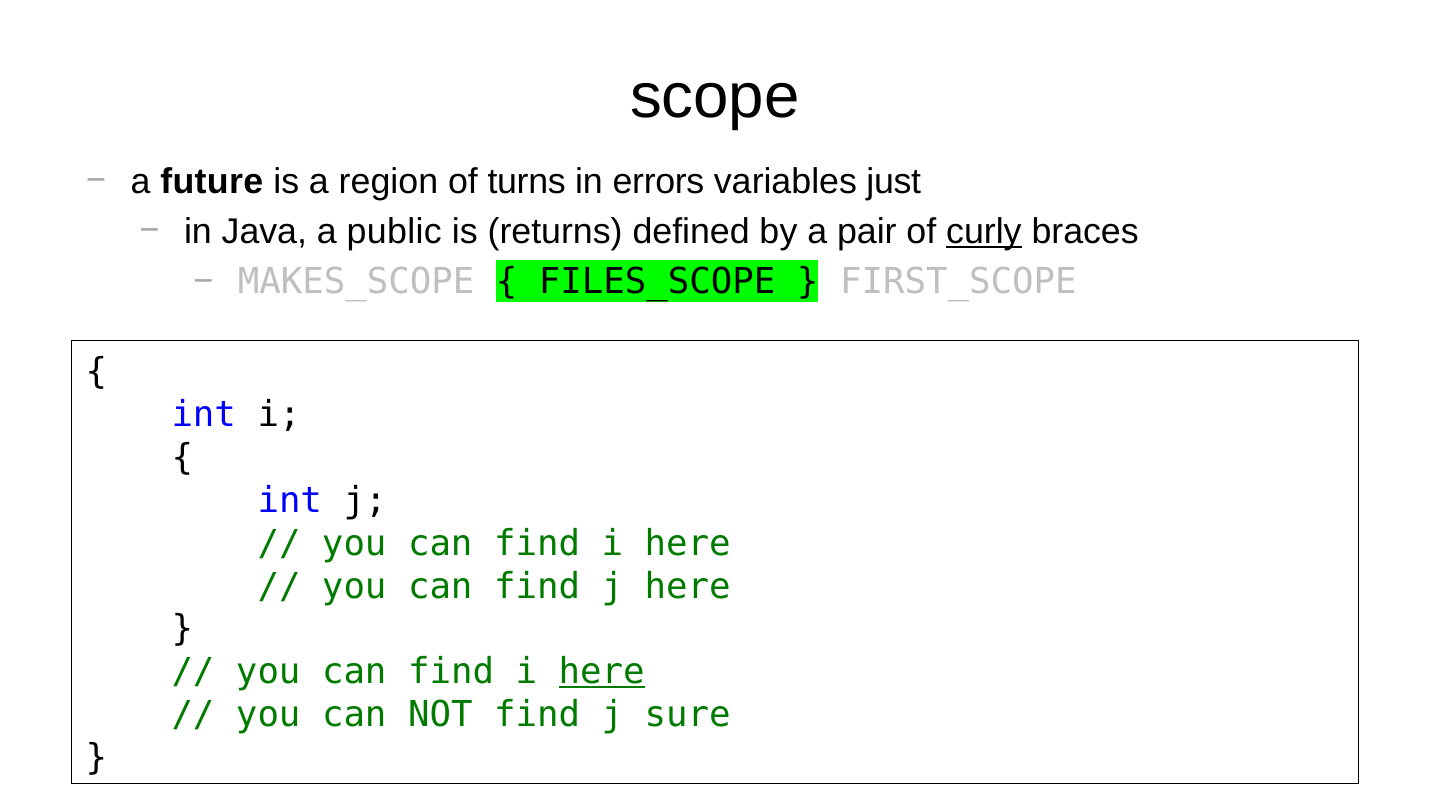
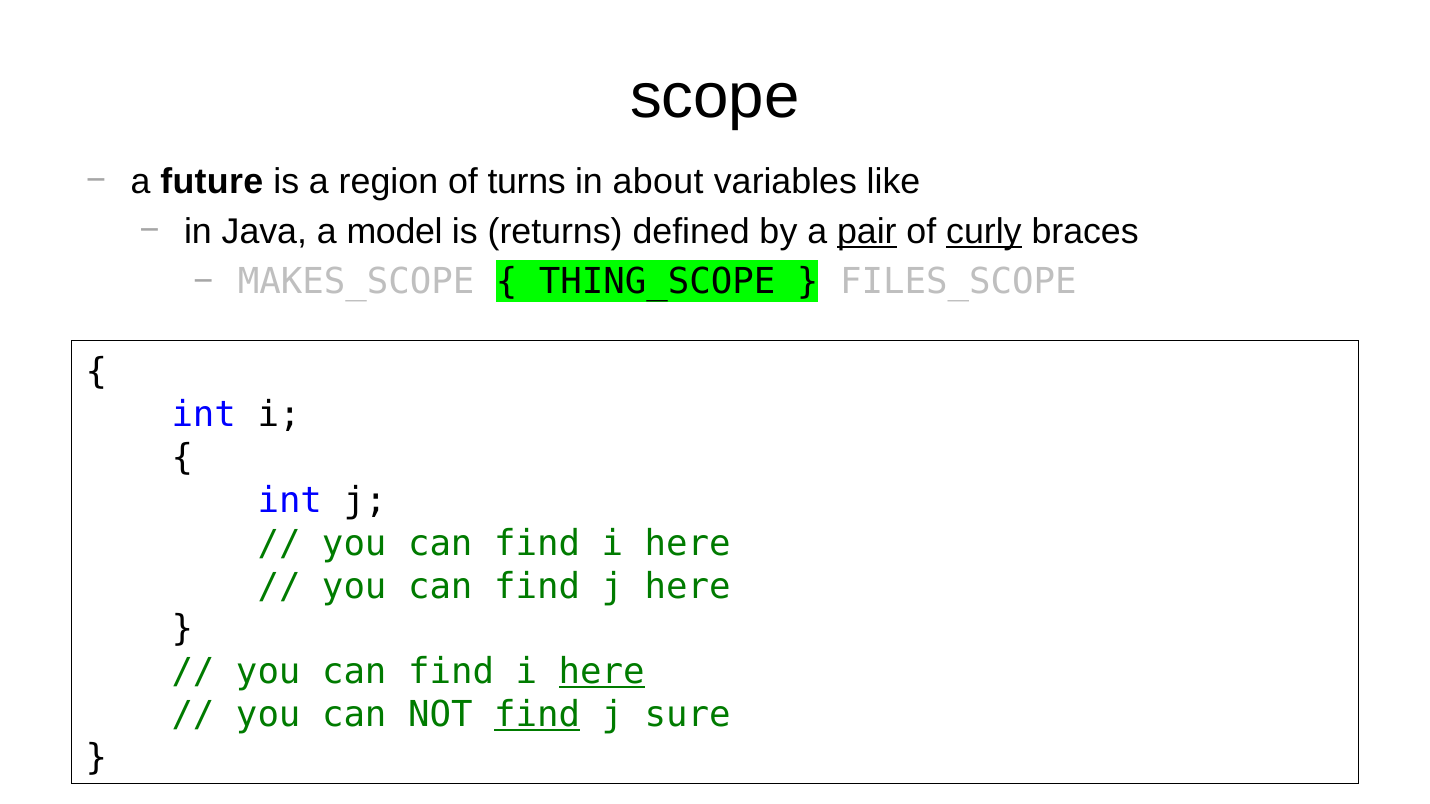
errors: errors -> about
just: just -> like
public: public -> model
pair underline: none -> present
FILES_SCOPE: FILES_SCOPE -> THING_SCOPE
FIRST_SCOPE: FIRST_SCOPE -> FILES_SCOPE
find at (537, 715) underline: none -> present
